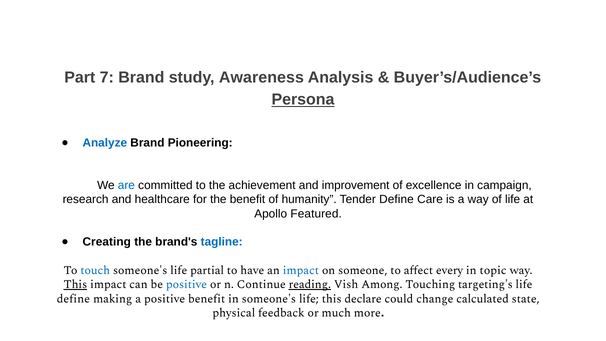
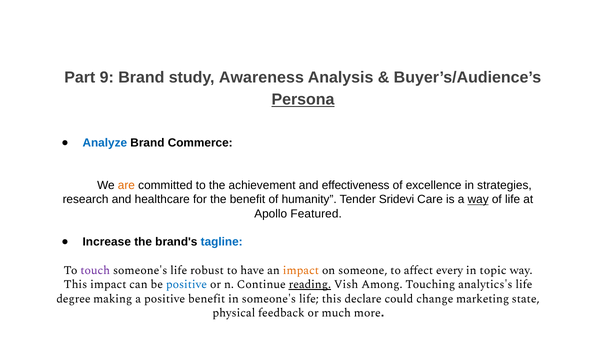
7: 7 -> 9
Pioneering: Pioneering -> Commerce
are colour: blue -> orange
improvement: improvement -> effectiveness
campaign: campaign -> strategies
Tender Define: Define -> Sridevi
way at (478, 199) underline: none -> present
Creating: Creating -> Increase
touch colour: blue -> purple
partial: partial -> robust
impact at (301, 270) colour: blue -> orange
This at (75, 284) underline: present -> none
targeting's: targeting's -> analytics's
define at (73, 299): define -> degree
calculated: calculated -> marketing
